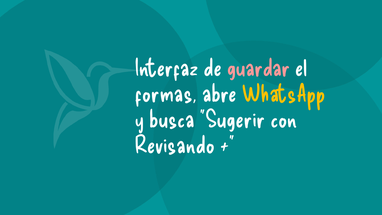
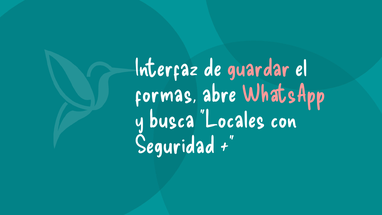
WhatsApp colour: yellow -> pink
Sugerir: Sugerir -> Locales
Revisando: Revisando -> Seguridad
